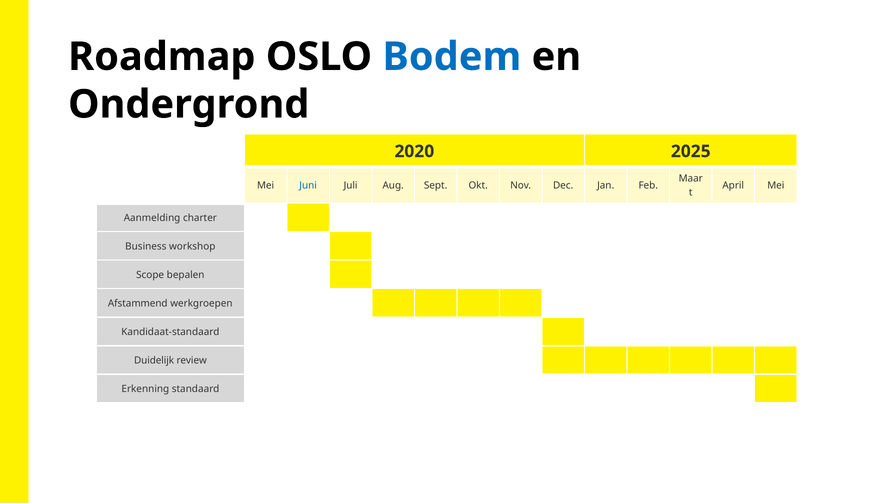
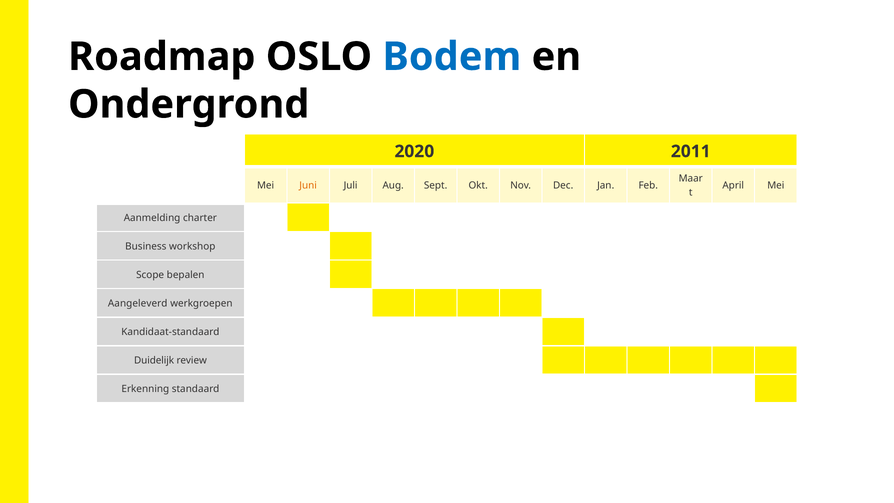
2025: 2025 -> 2011
Juni colour: blue -> orange
Afstammend: Afstammend -> Aangeleverd
